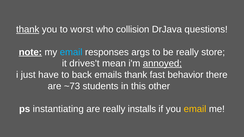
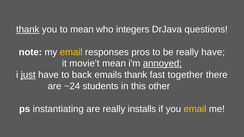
to worst: worst -> mean
collision: collision -> integers
note underline: present -> none
email at (71, 52) colour: light blue -> yellow
args: args -> pros
really store: store -> have
drives't: drives't -> movie't
just underline: none -> present
behavior: behavior -> together
~73: ~73 -> ~24
